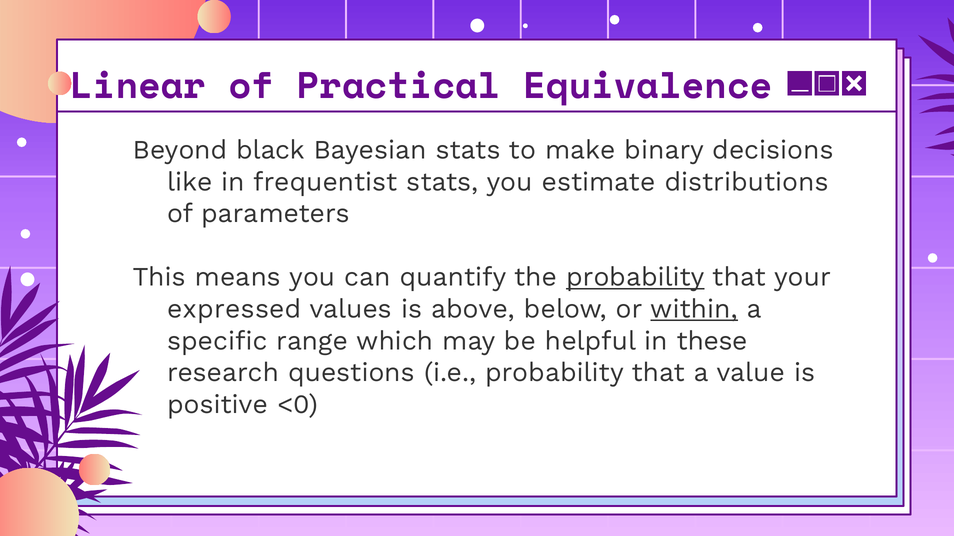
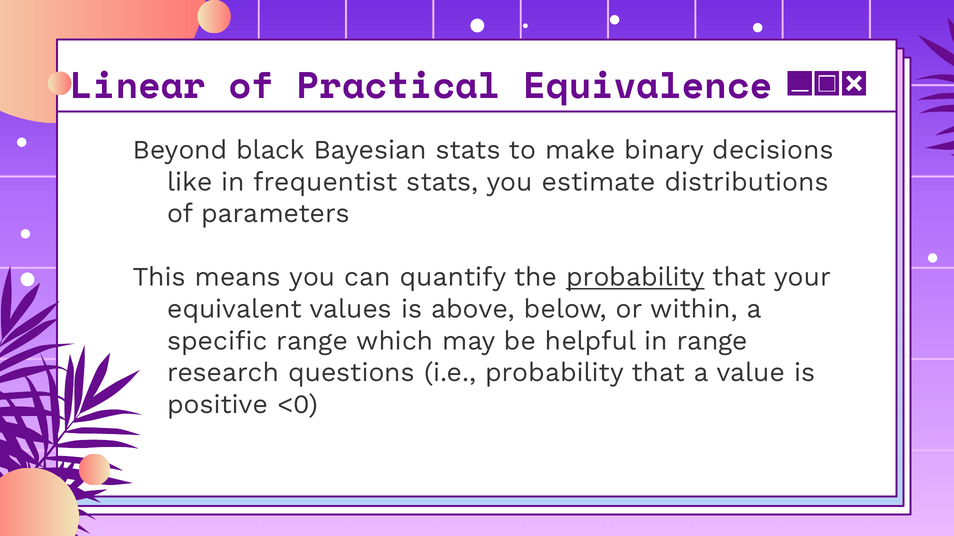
expressed: expressed -> equivalent
within underline: present -> none
in these: these -> range
